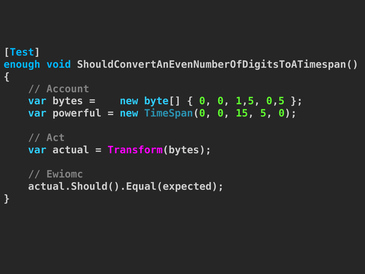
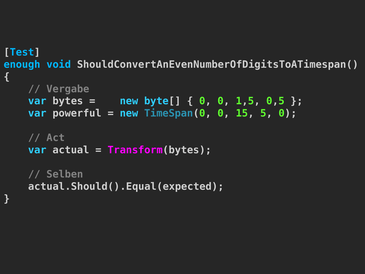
Account: Account -> Vergabe
Ewiomc: Ewiomc -> Selben
